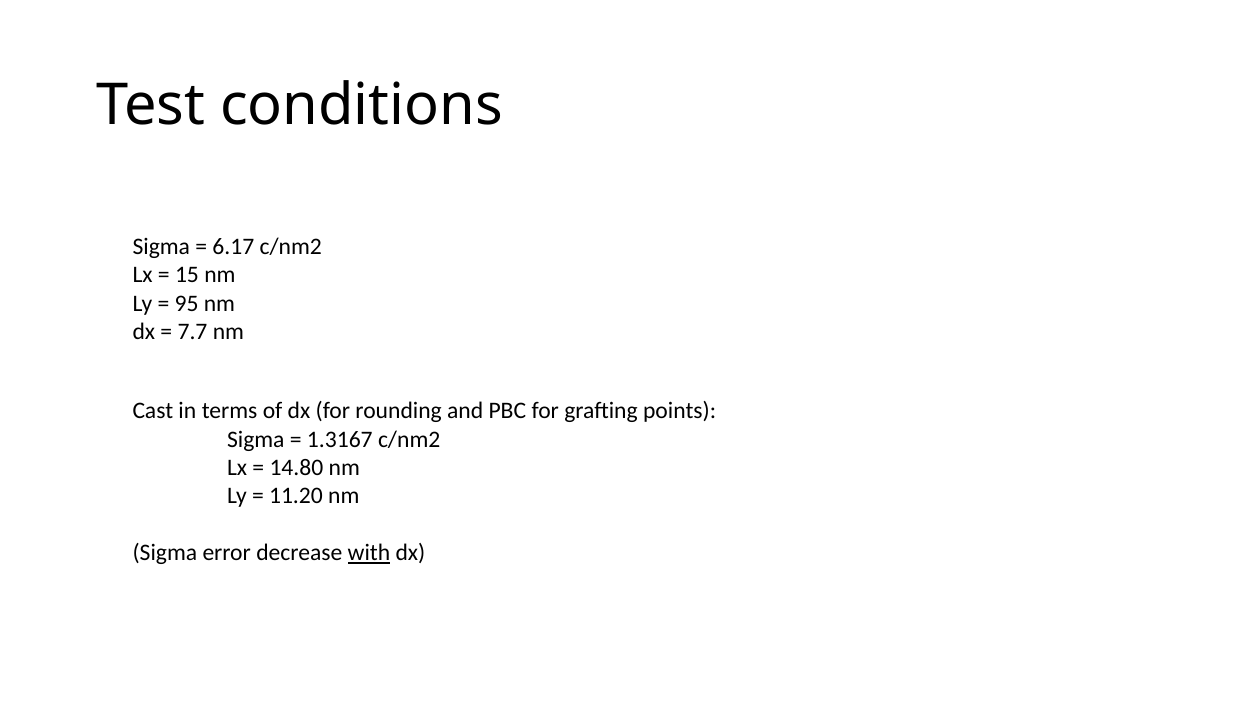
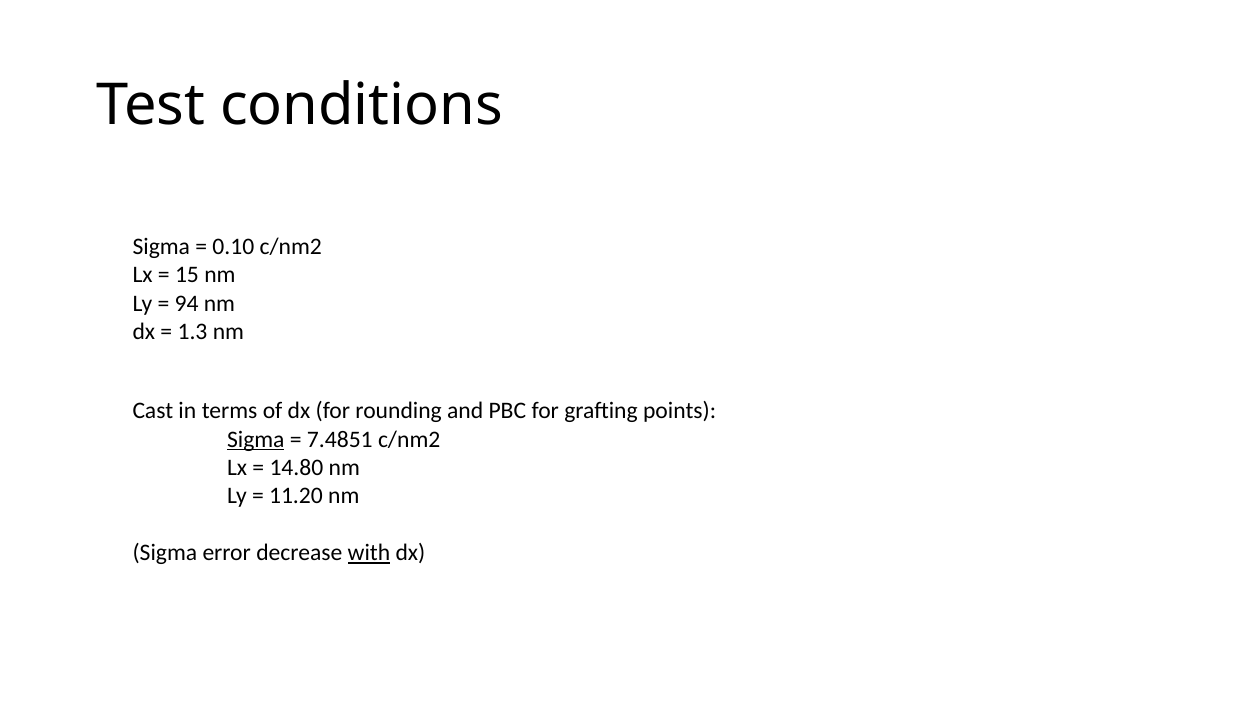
6.17: 6.17 -> 0.10
95: 95 -> 94
7.7: 7.7 -> 1.3
Sigma at (256, 439) underline: none -> present
1.3167: 1.3167 -> 7.4851
